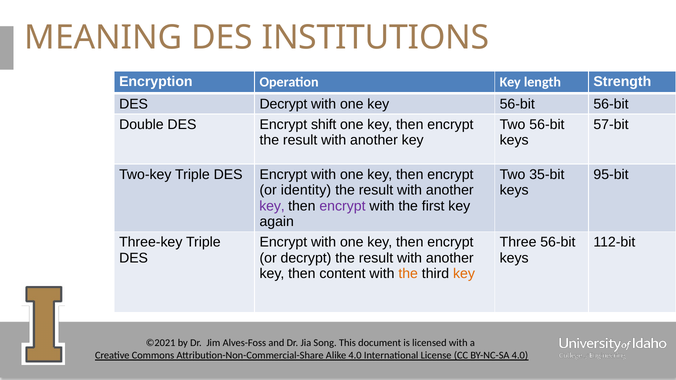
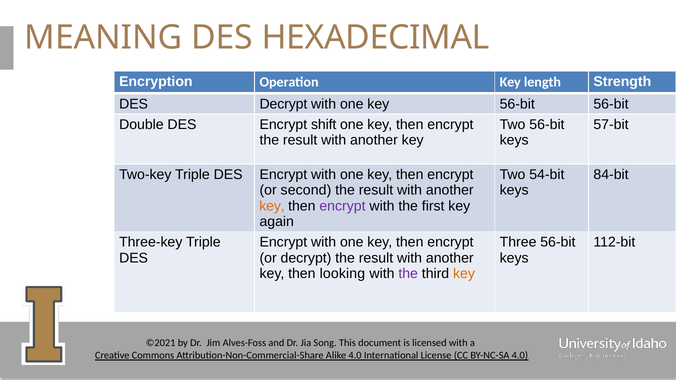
INSTITUTIONS: INSTITUTIONS -> HEXADECIMAL
35-bit: 35-bit -> 54-bit
95-bit: 95-bit -> 84-bit
identity: identity -> second
key at (272, 206) colour: purple -> orange
content: content -> looking
the at (408, 274) colour: orange -> purple
